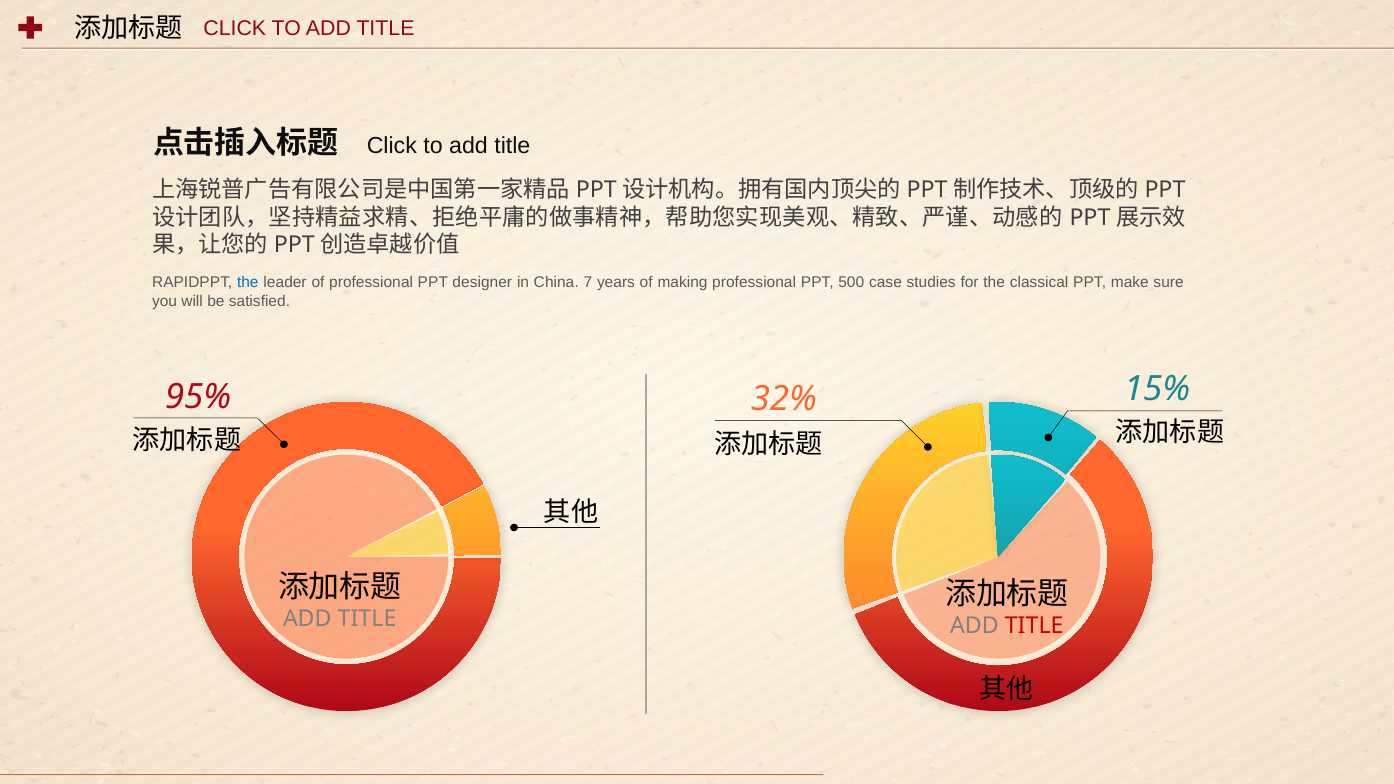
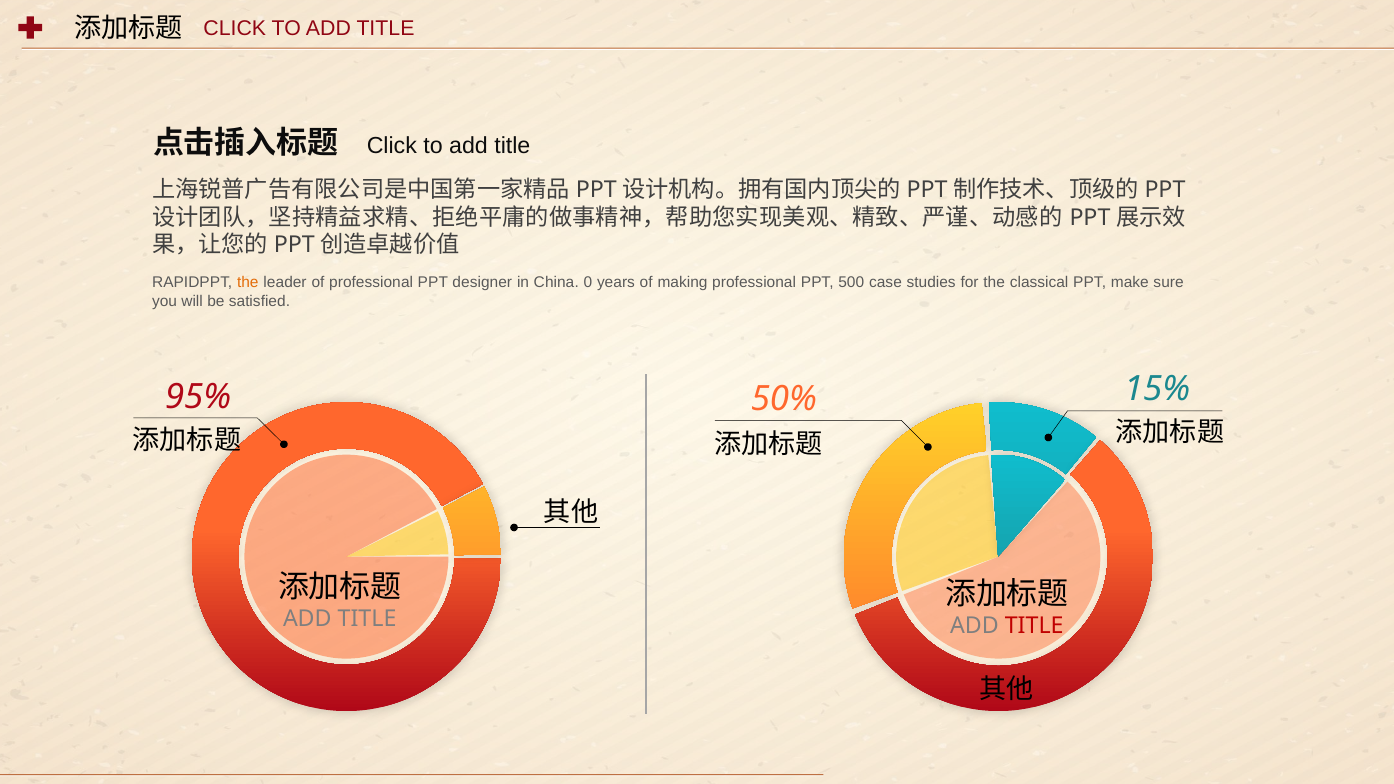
the at (248, 283) colour: blue -> orange
7: 7 -> 0
32%: 32% -> 50%
